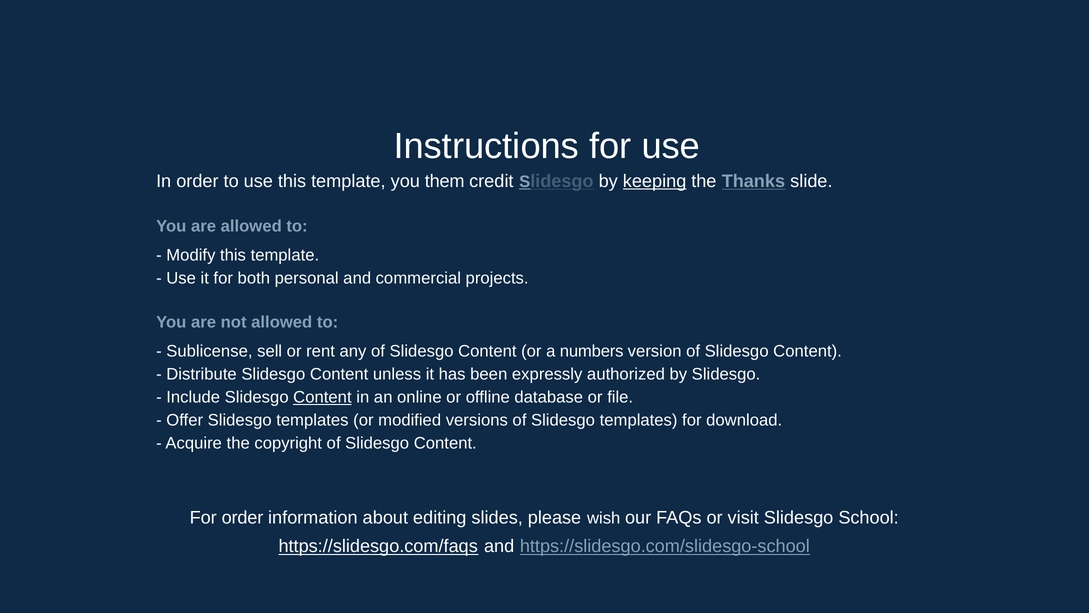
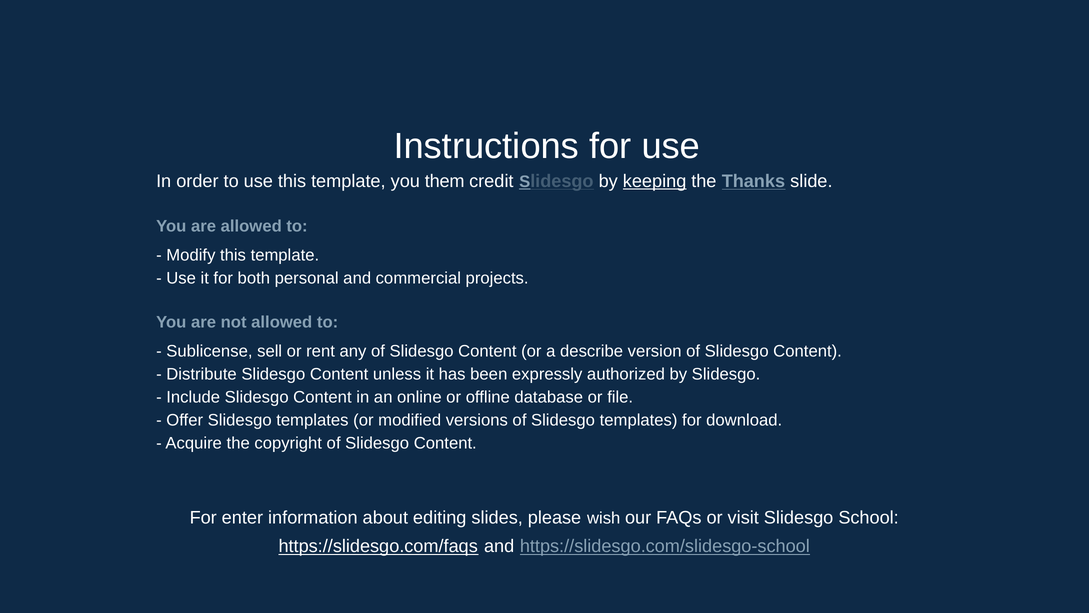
numbers: numbers -> describe
Content at (322, 397) underline: present -> none
For order: order -> enter
